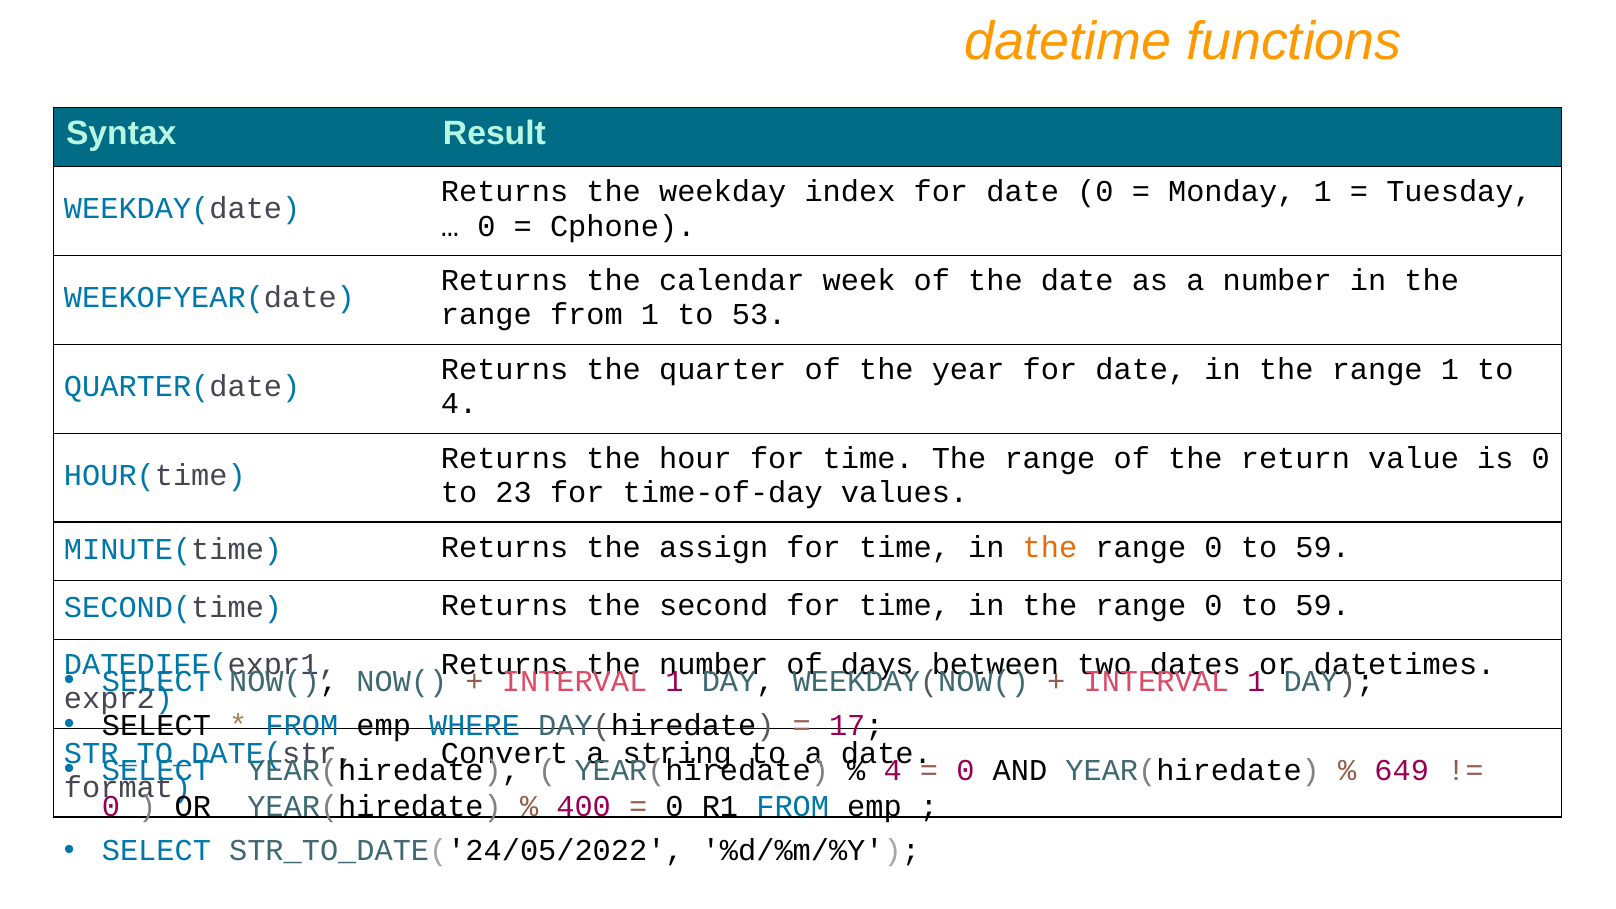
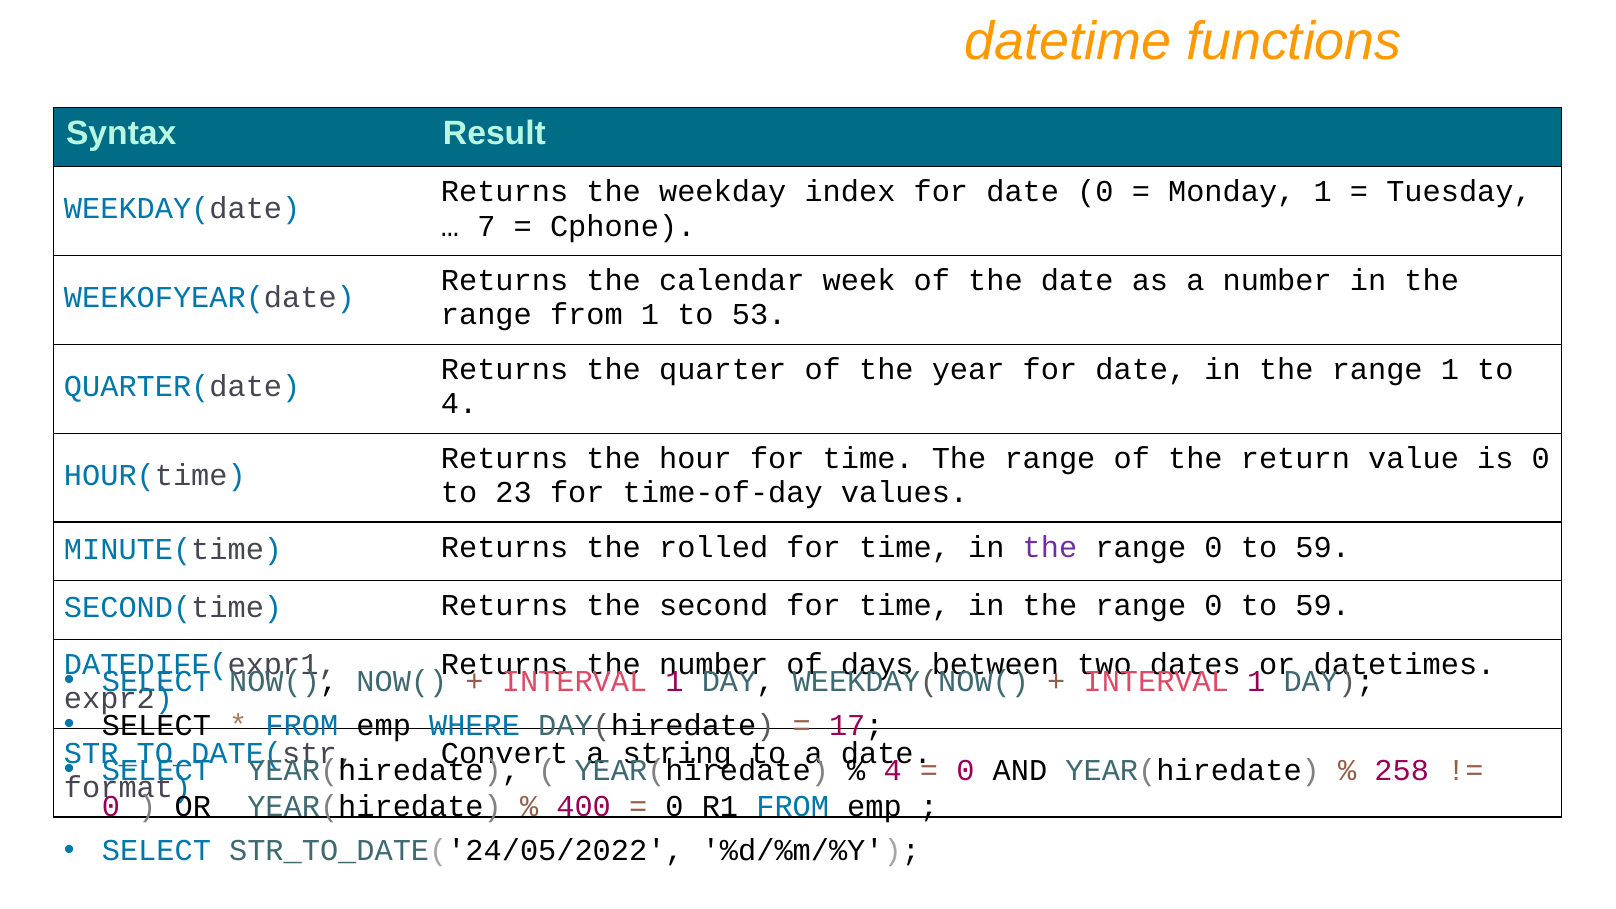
0 at (486, 226): 0 -> 7
assign: assign -> rolled
the at (1050, 547) colour: orange -> purple
649: 649 -> 258
